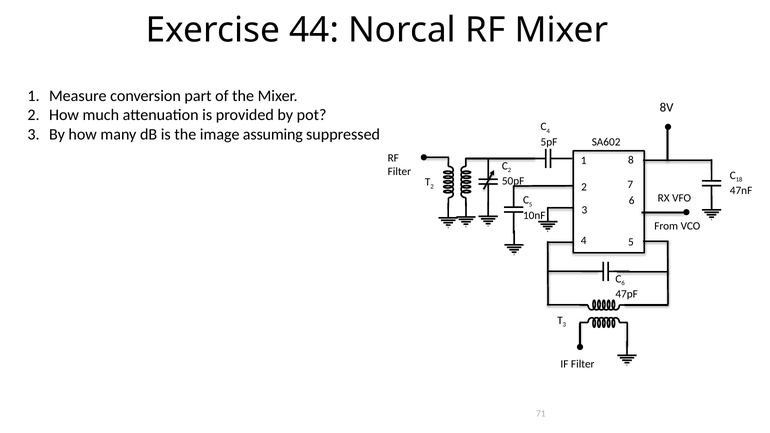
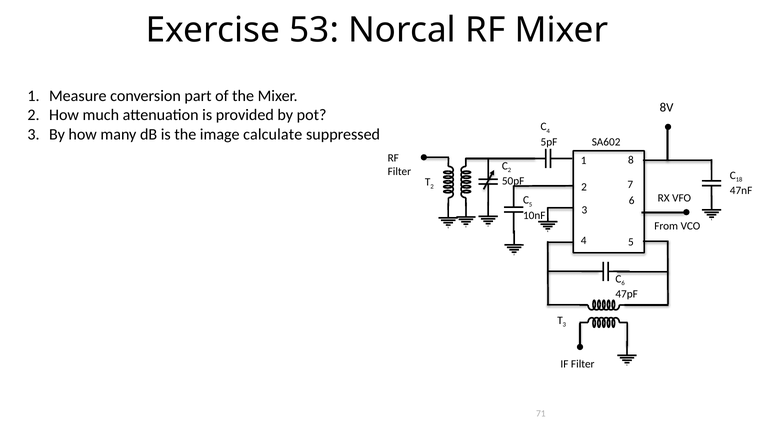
44: 44 -> 53
assuming: assuming -> calculate
